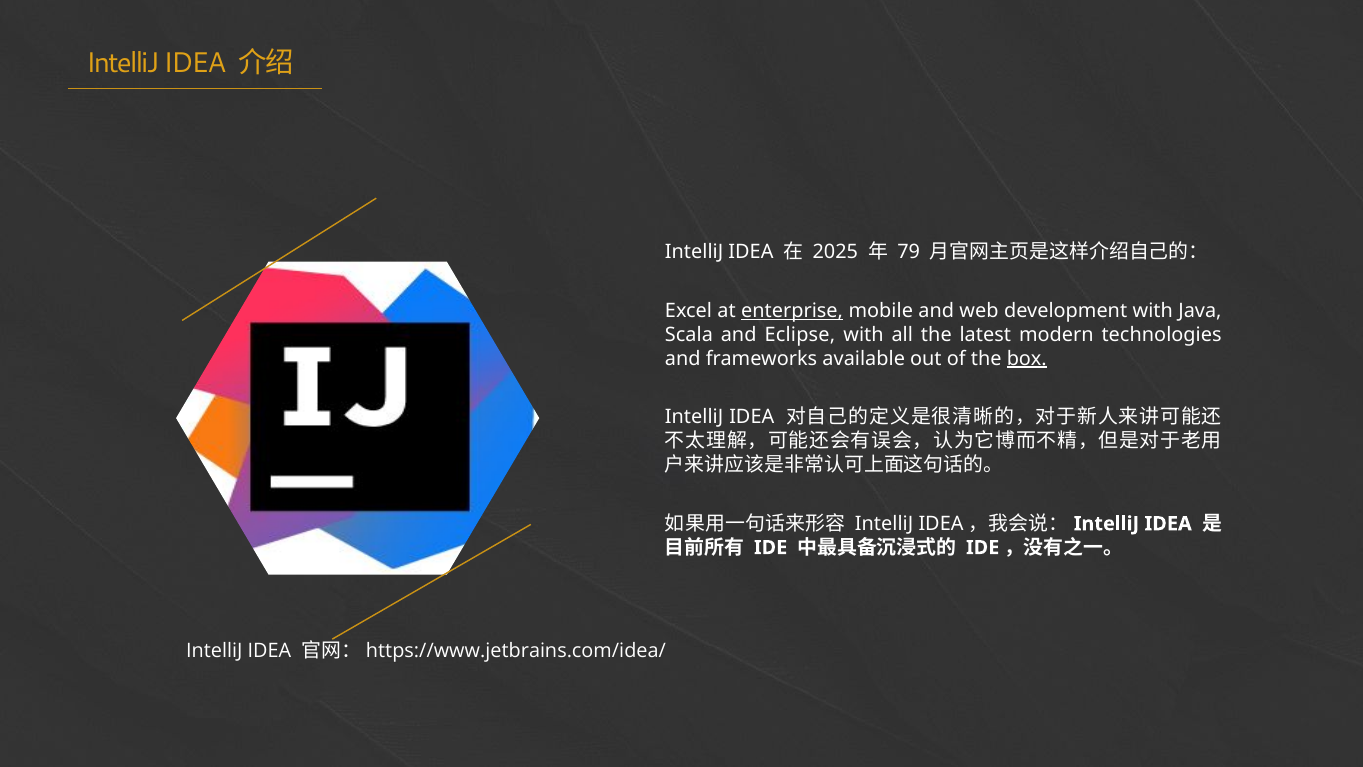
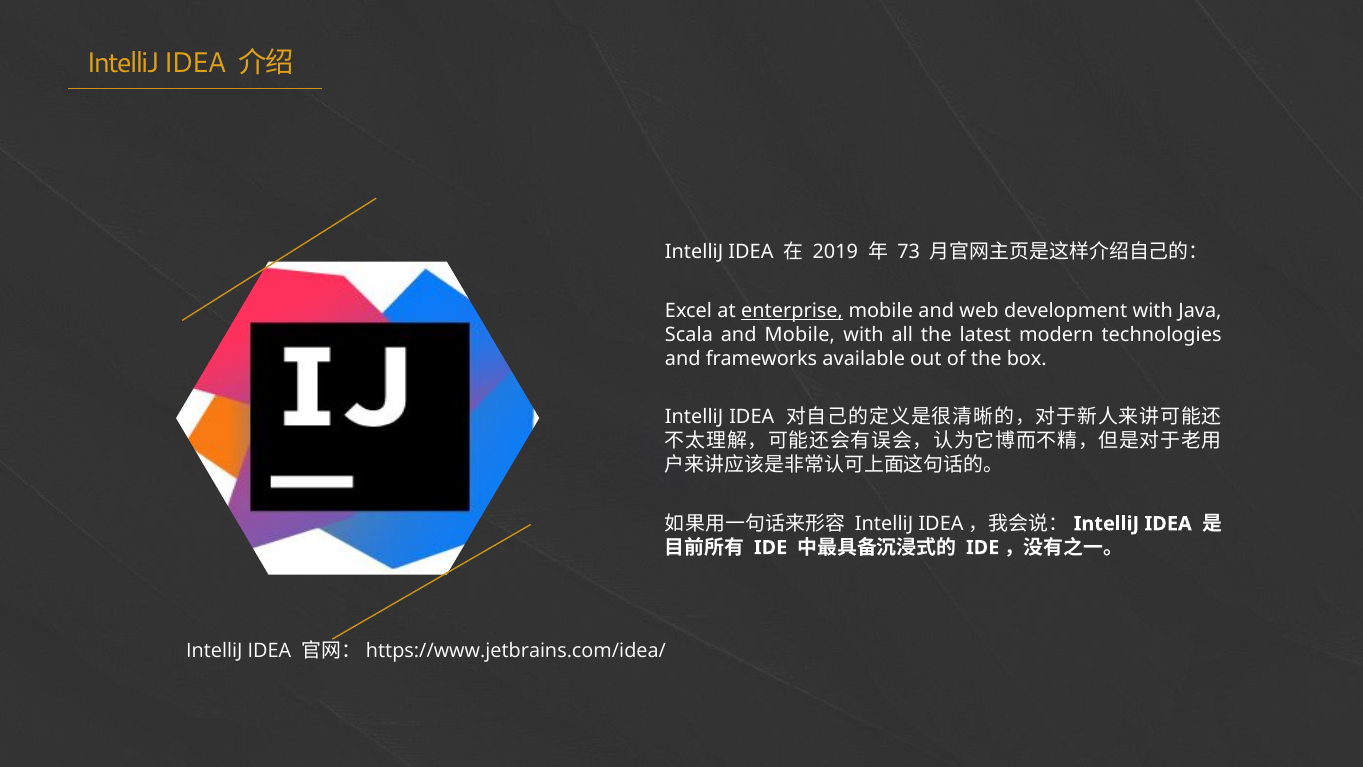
2025: 2025 -> 2019
79: 79 -> 73
and Eclipse: Eclipse -> Mobile
box underline: present -> none
